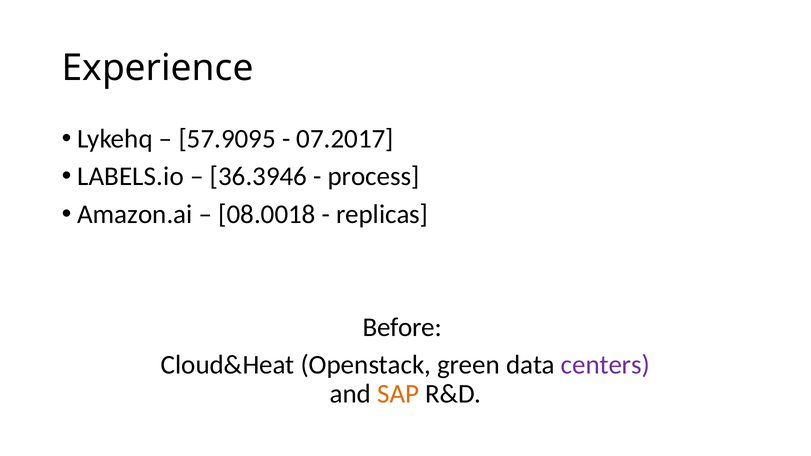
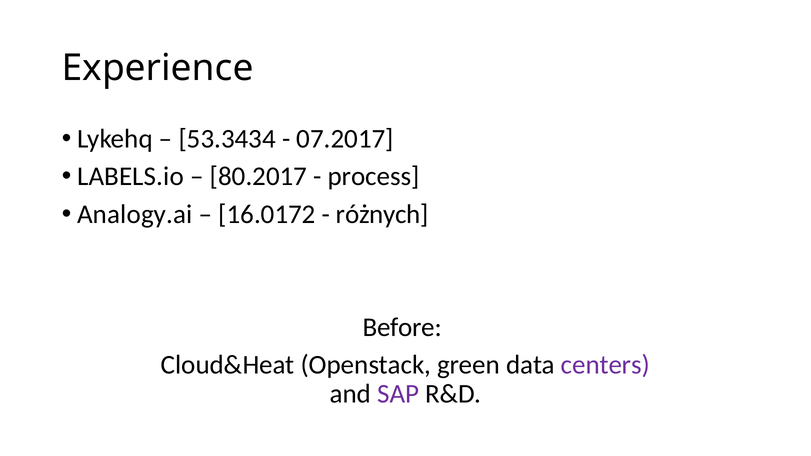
57.9095: 57.9095 -> 53.3434
36.3946: 36.3946 -> 80.2017
Amazon.ai: Amazon.ai -> Analogy.ai
08.0018: 08.0018 -> 16.0172
replicas: replicas -> różnych
SAP colour: orange -> purple
